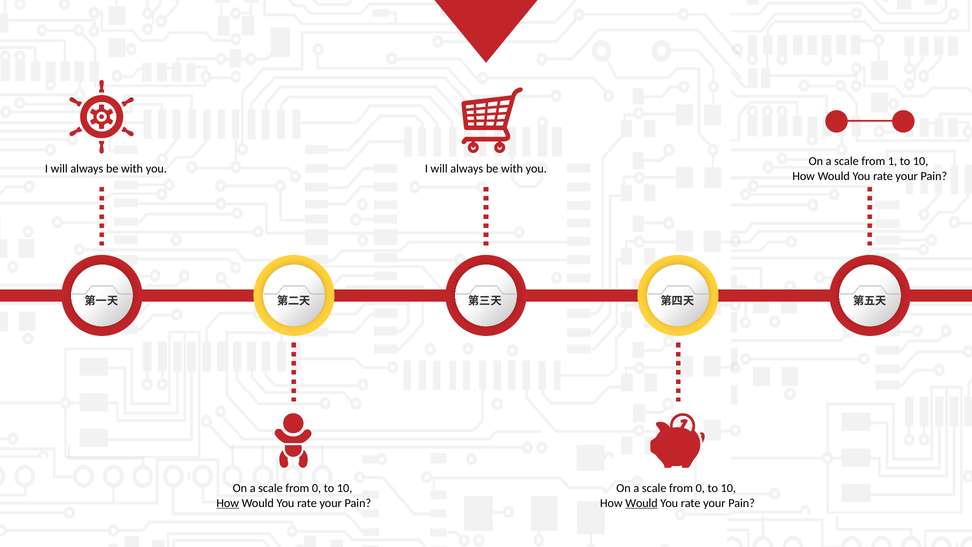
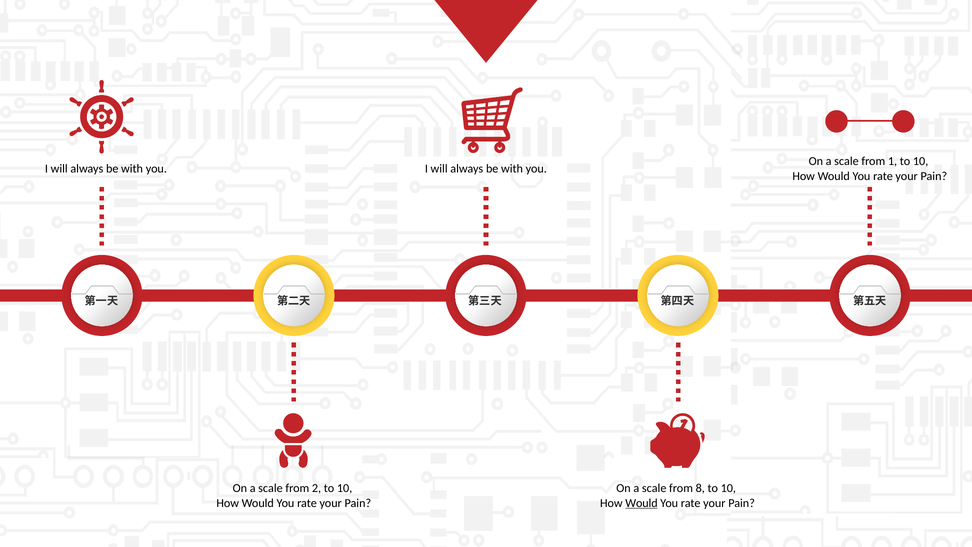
0 at (317, 488): 0 -> 2
0 at (700, 488): 0 -> 8
How at (228, 503) underline: present -> none
